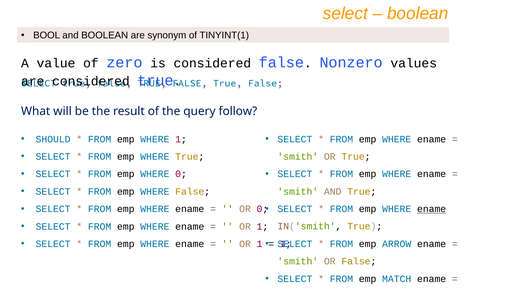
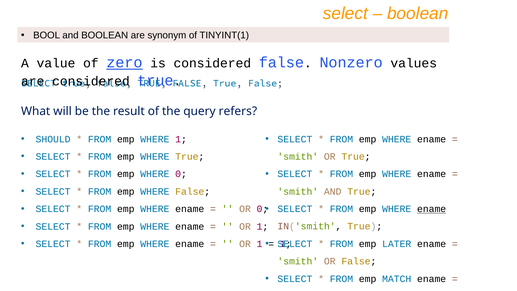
zero underline: none -> present
follow: follow -> refers
ARROW: ARROW -> LATER
